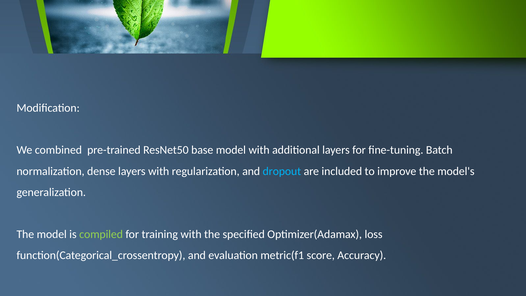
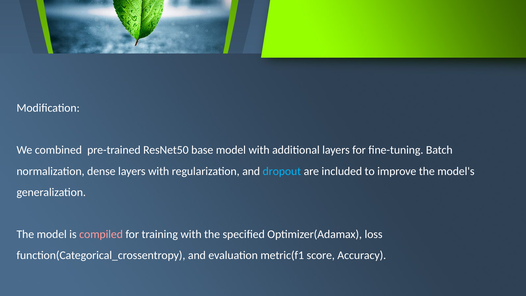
compiled colour: light green -> pink
